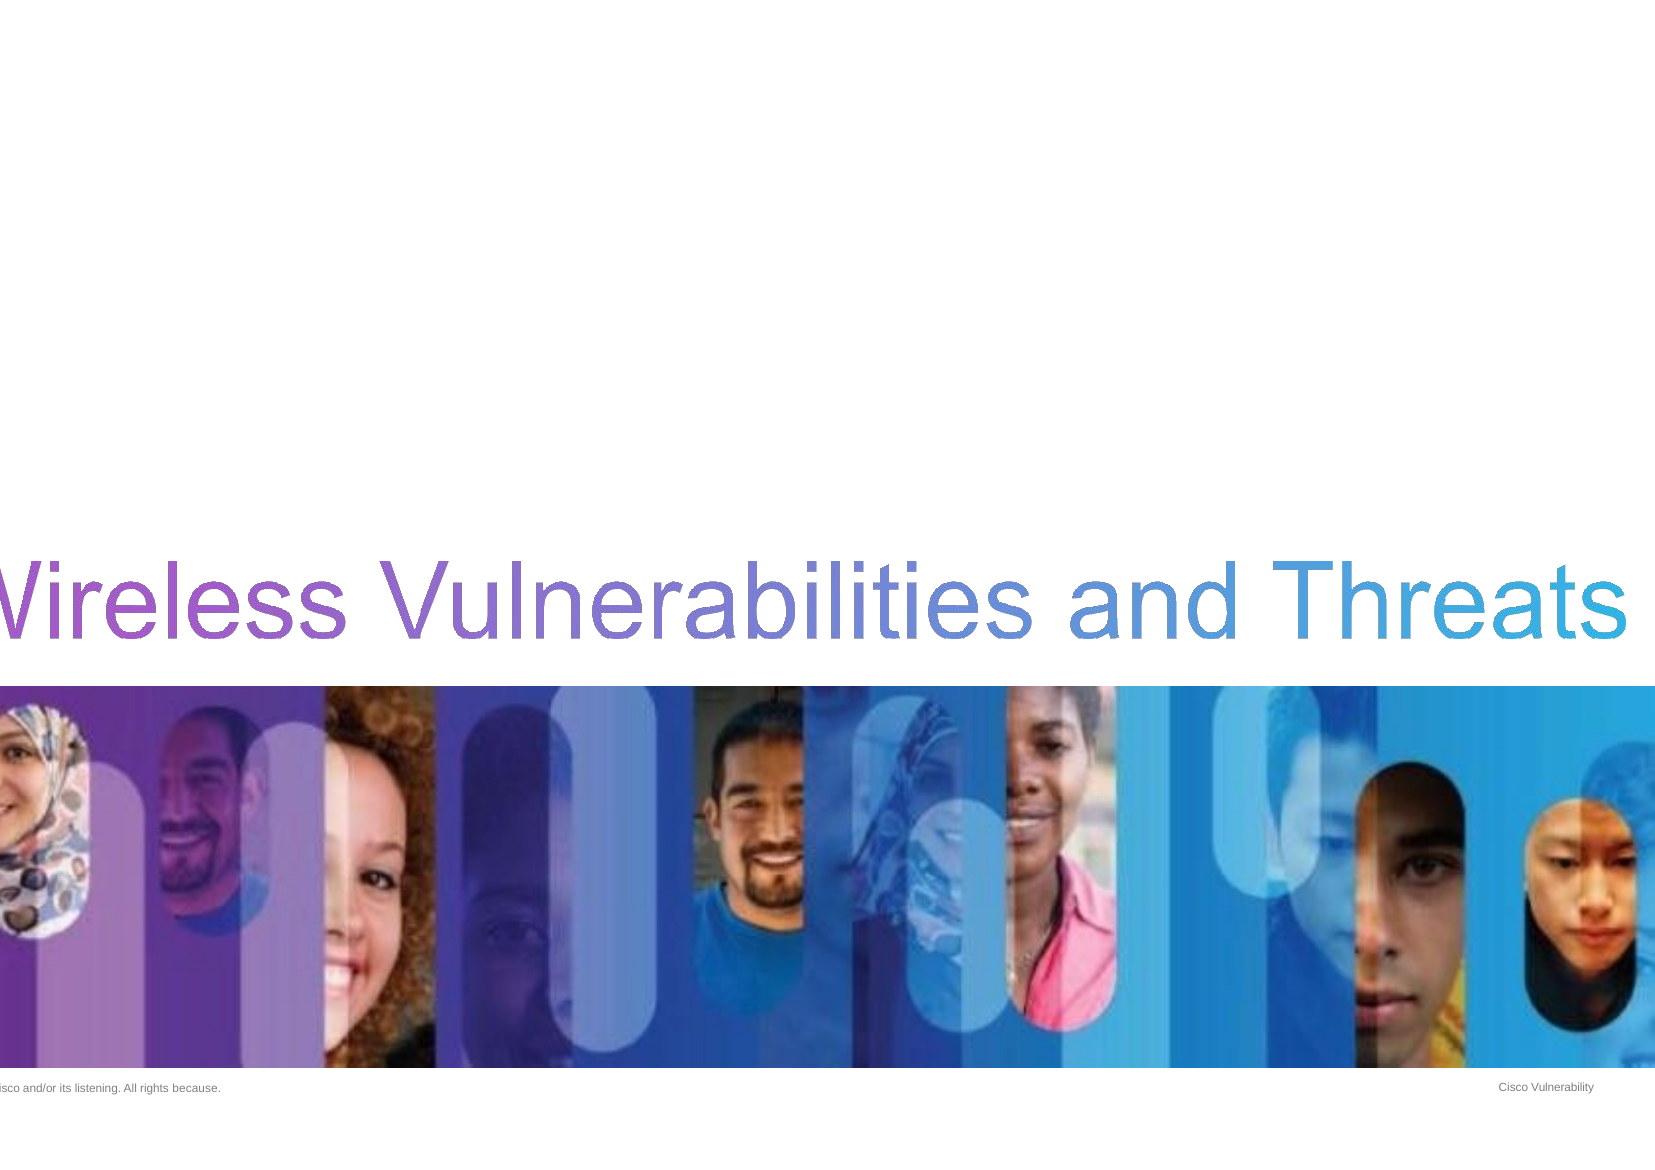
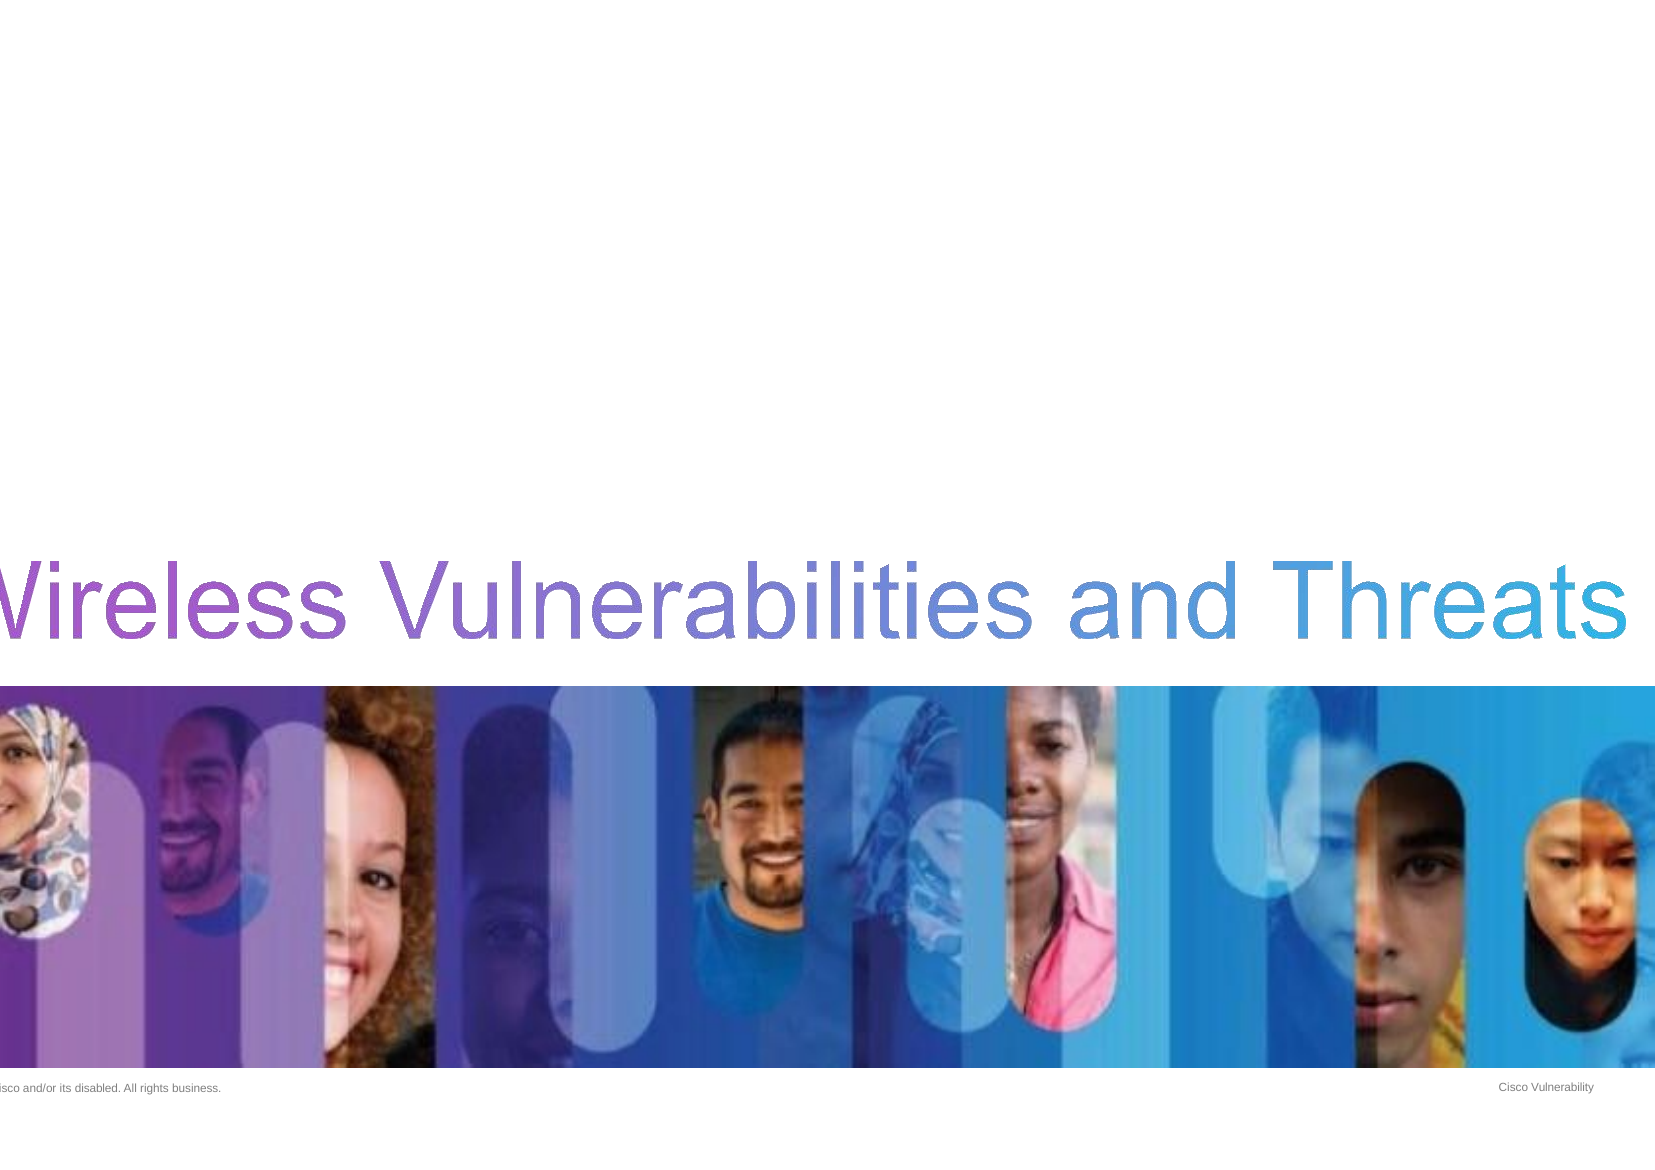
listening: listening -> disabled
because: because -> business
